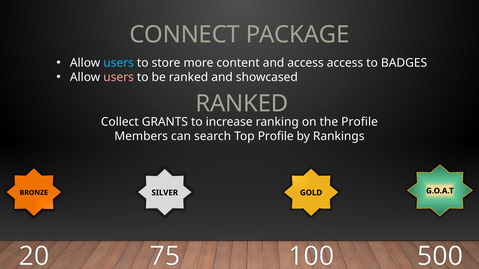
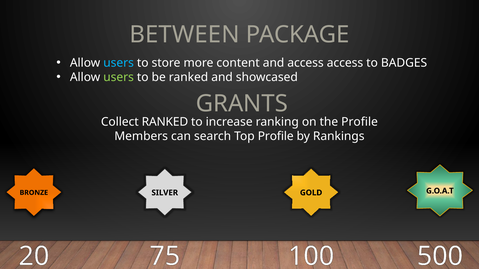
CONNECT: CONNECT -> BETWEEN
users at (119, 77) colour: pink -> light green
RANKED at (242, 104): RANKED -> GRANTS
Collect GRANTS: GRANTS -> RANKED
